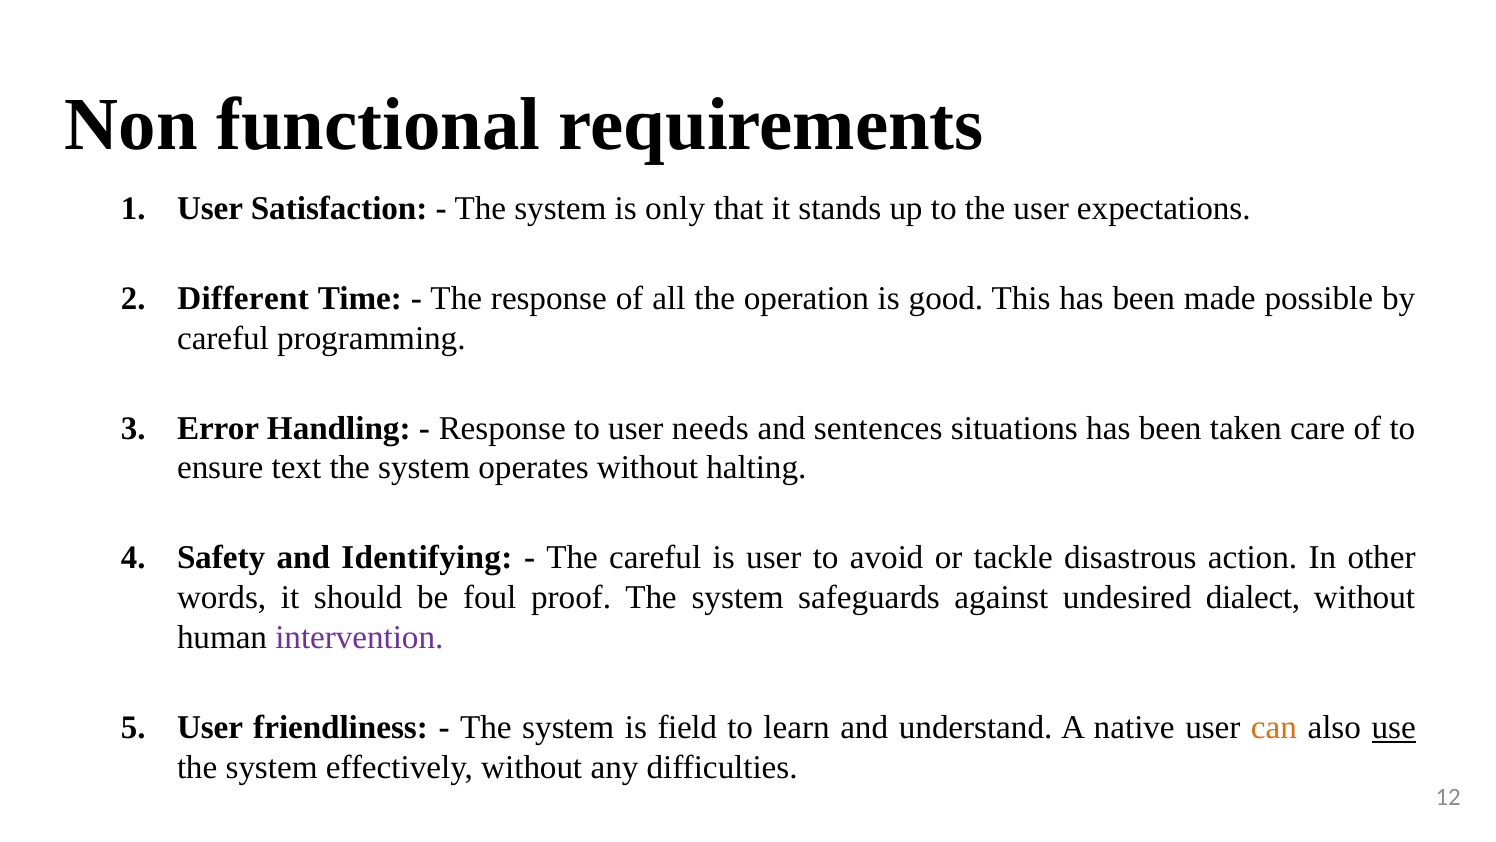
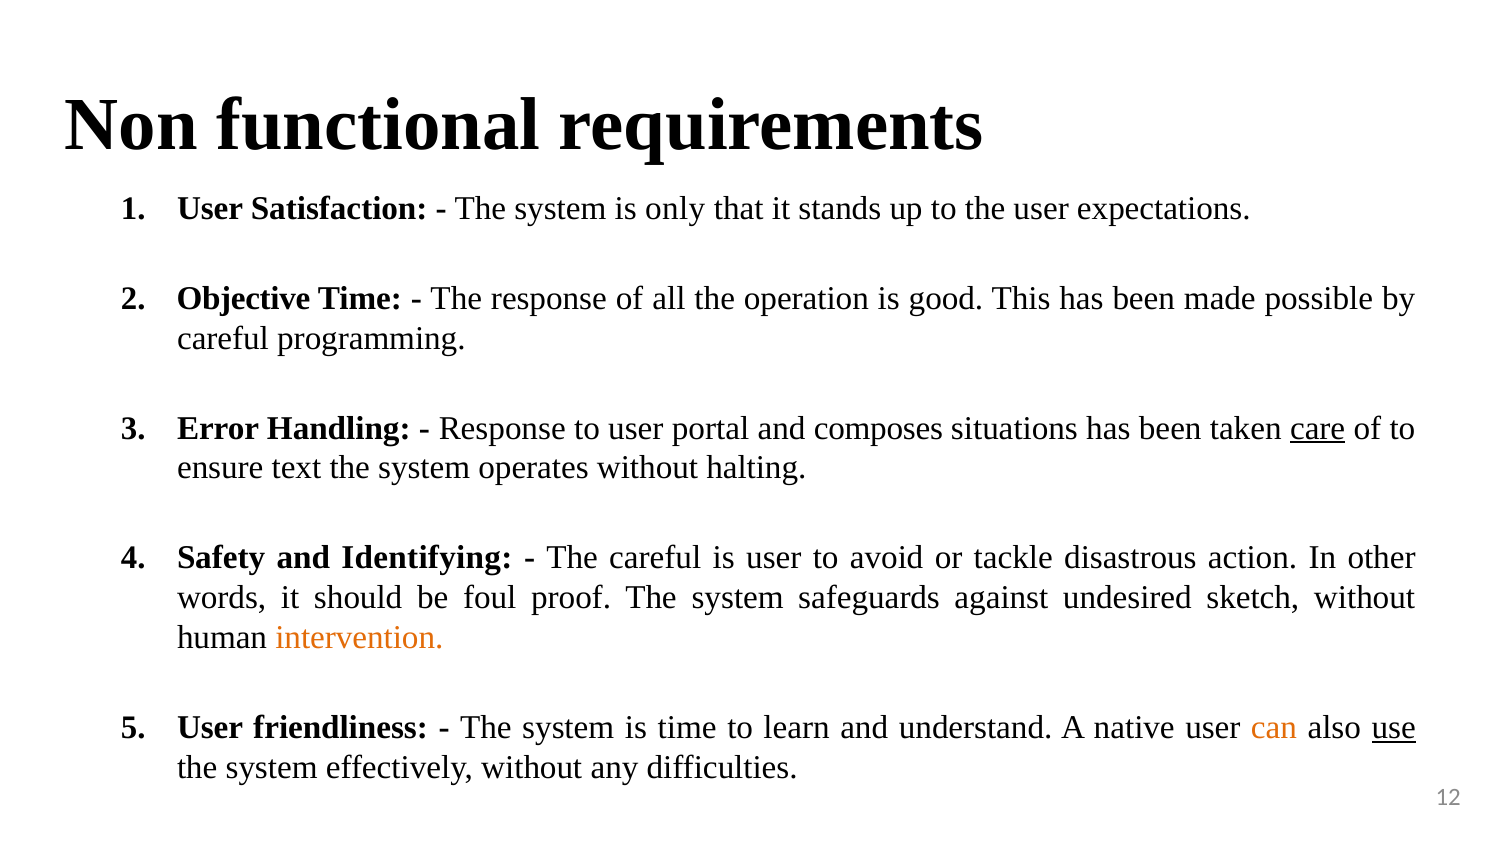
Different: Different -> Objective
needs: needs -> portal
sentences: sentences -> composes
care underline: none -> present
dialect: dialect -> sketch
intervention colour: purple -> orange
is field: field -> time
